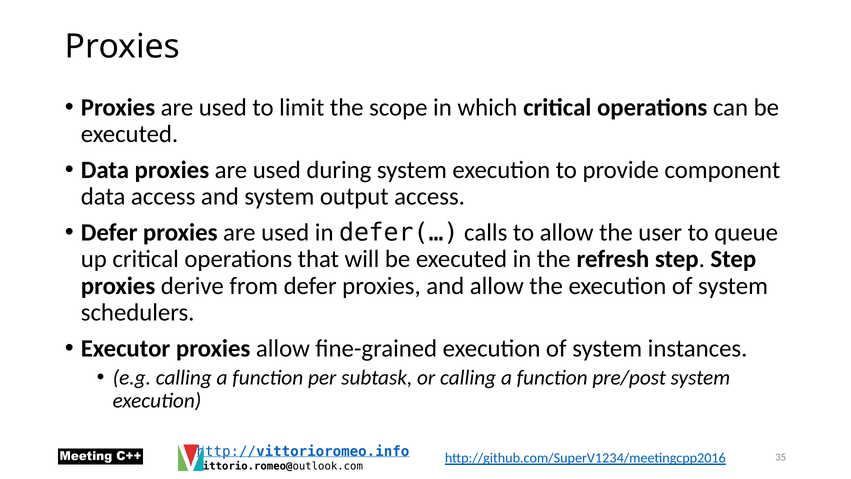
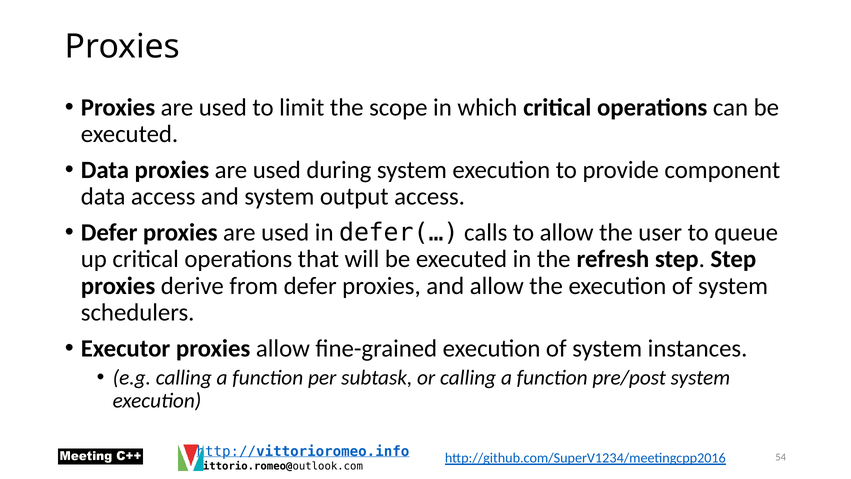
35: 35 -> 54
